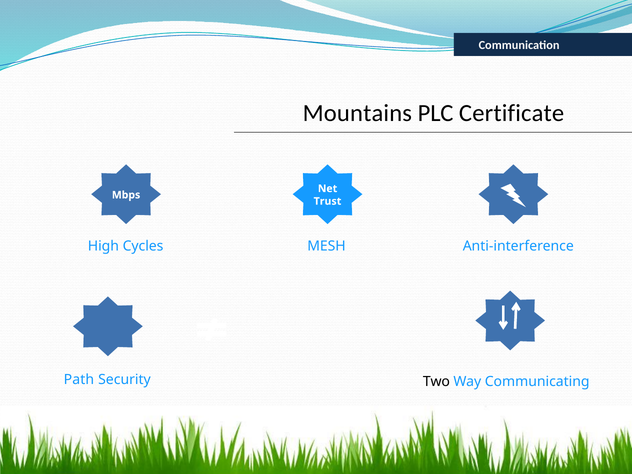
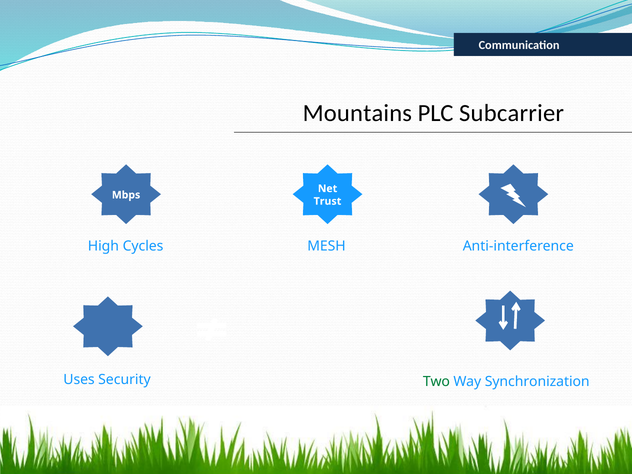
Certificate: Certificate -> Subcarrier
Path: Path -> Uses
Two colour: black -> green
Communicating: Communicating -> Synchronization
